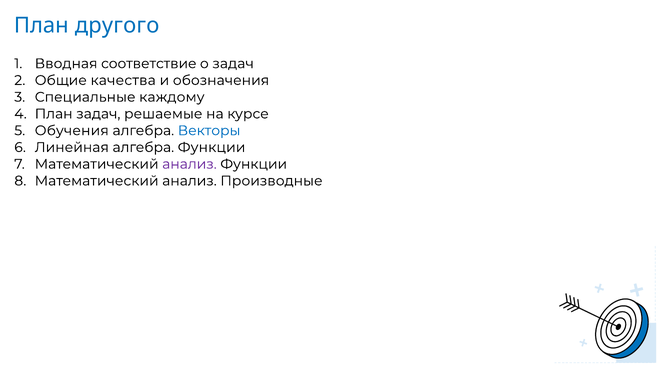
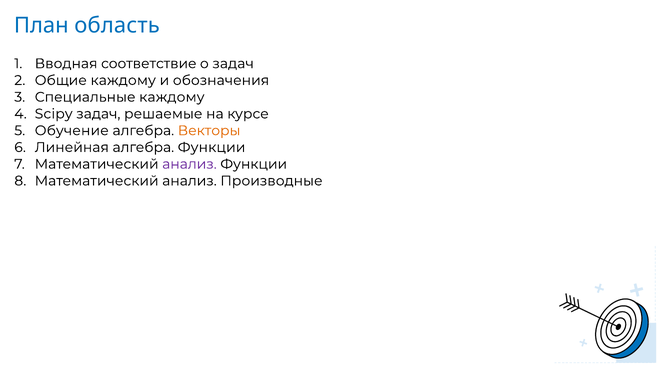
другого: другого -> область
Общие качества: качества -> каждому
План at (54, 114): План -> Scipy
Обучения: Обучения -> Обучение
Векторы colour: blue -> orange
